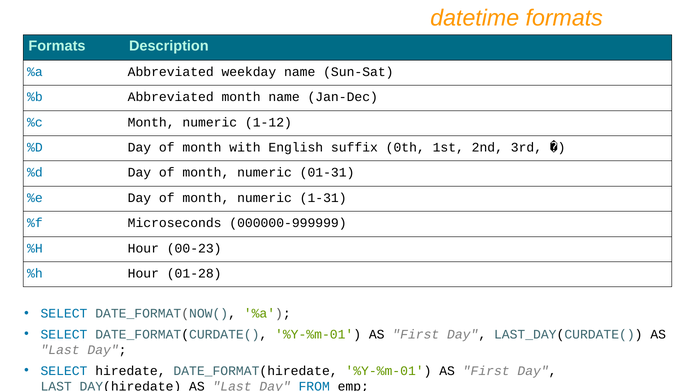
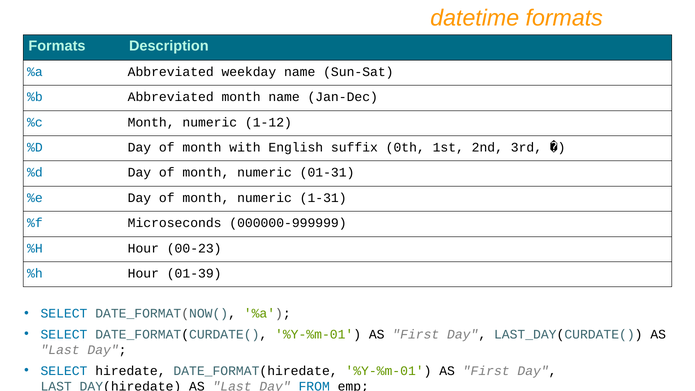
01-28: 01-28 -> 01-39
